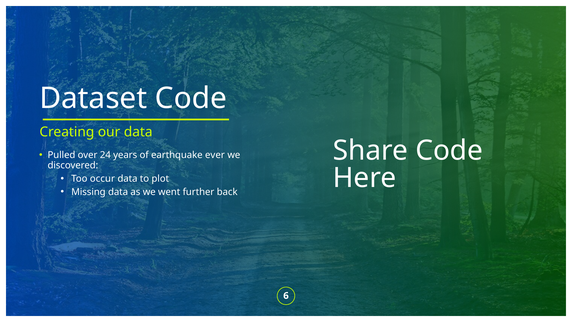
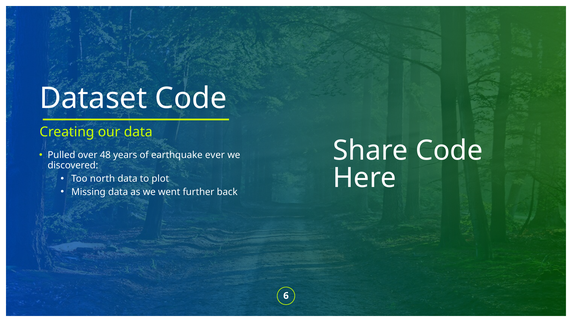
24: 24 -> 48
occur: occur -> north
